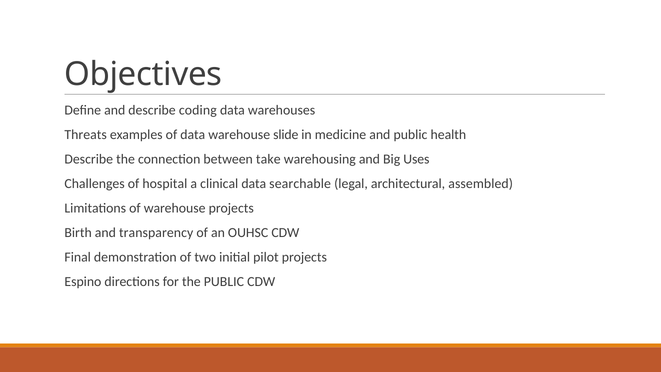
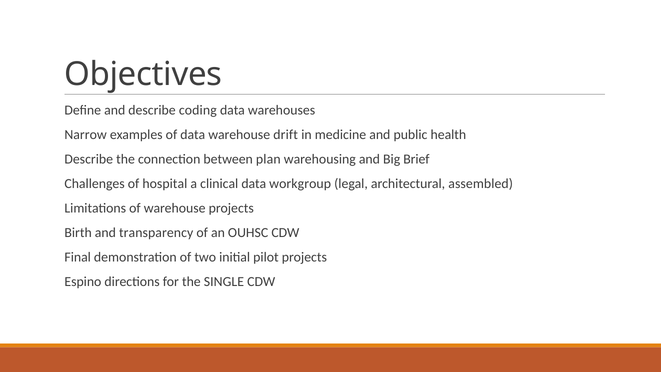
Threats: Threats -> Narrow
slide: slide -> drift
take: take -> plan
Uses: Uses -> Brief
searchable: searchable -> workgroup
the PUBLIC: PUBLIC -> SINGLE
